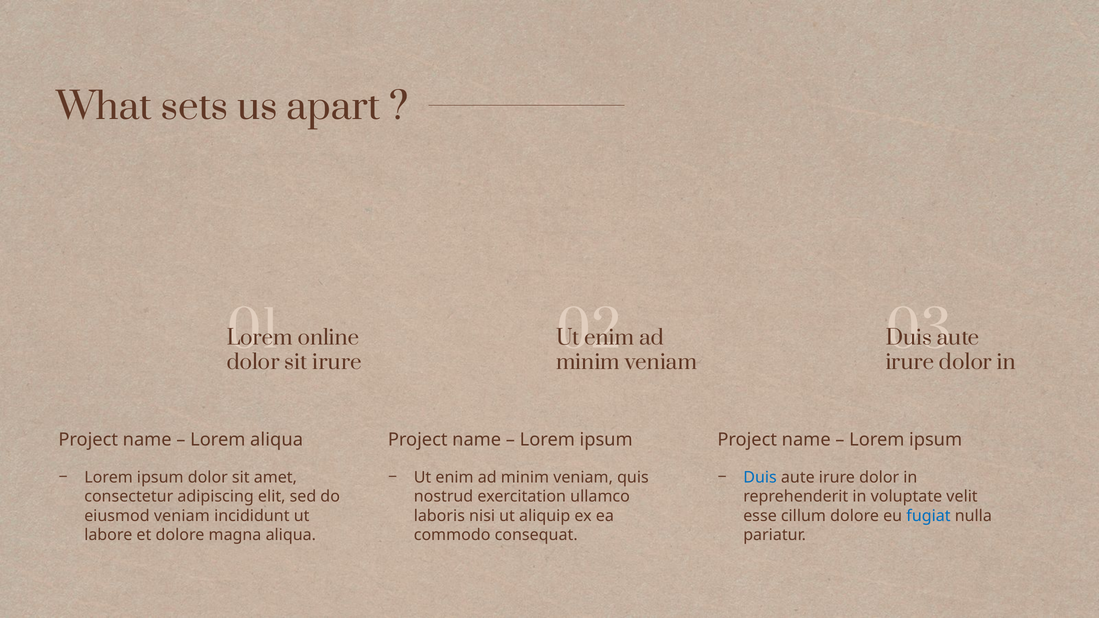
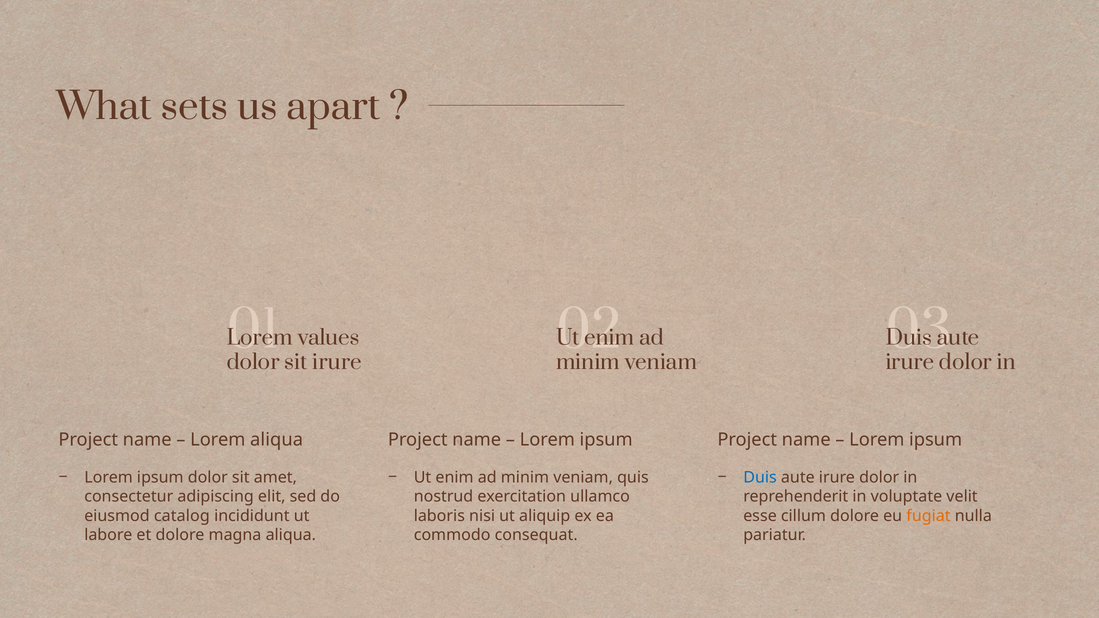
online: online -> values
eiusmod veniam: veniam -> catalog
fugiat colour: blue -> orange
